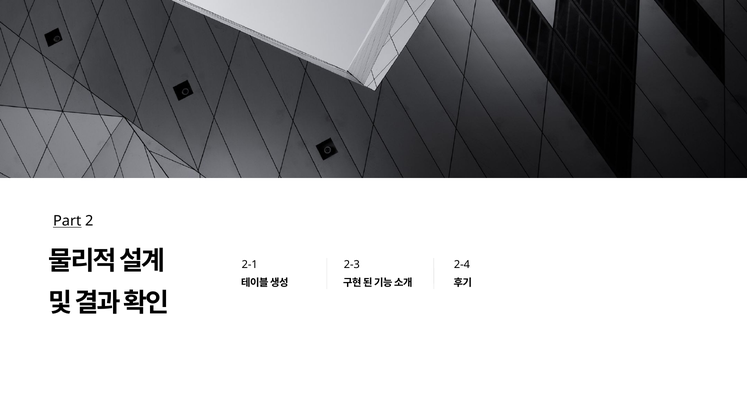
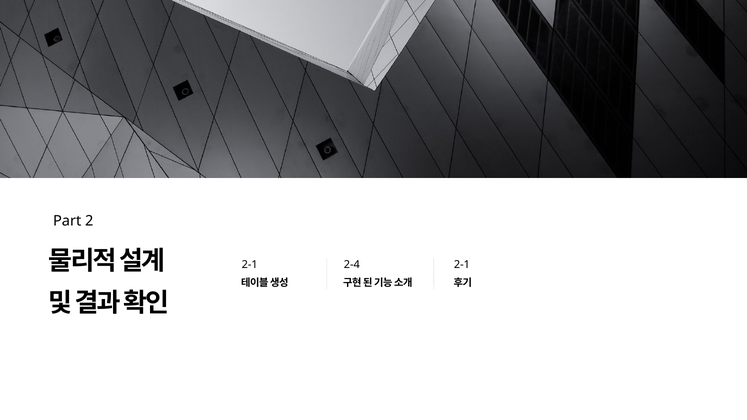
Part underline: present -> none
2-3: 2-3 -> 2-4
2-1 2-4: 2-4 -> 2-1
